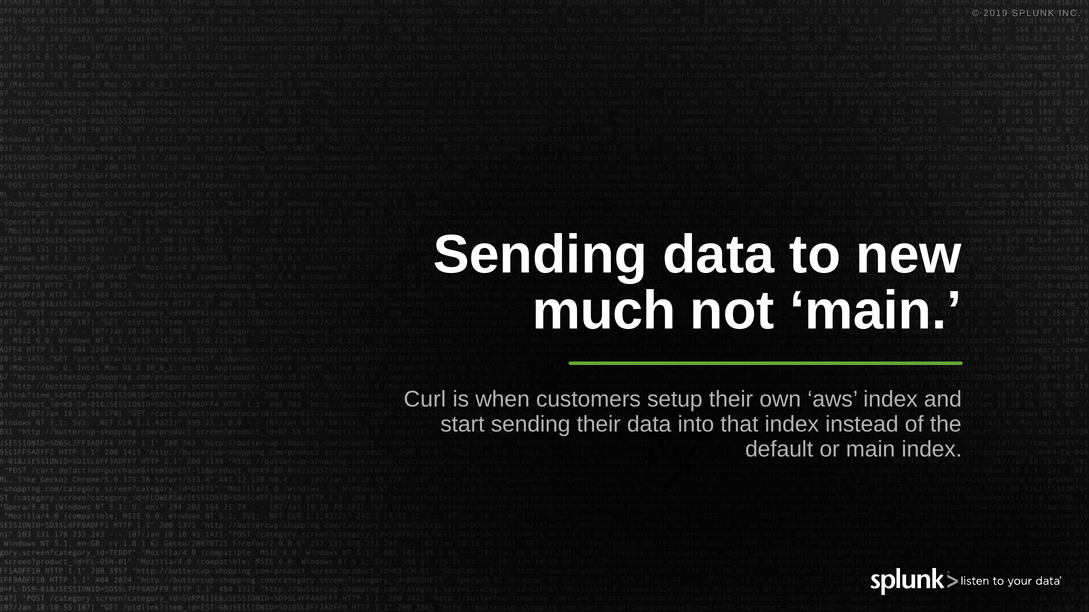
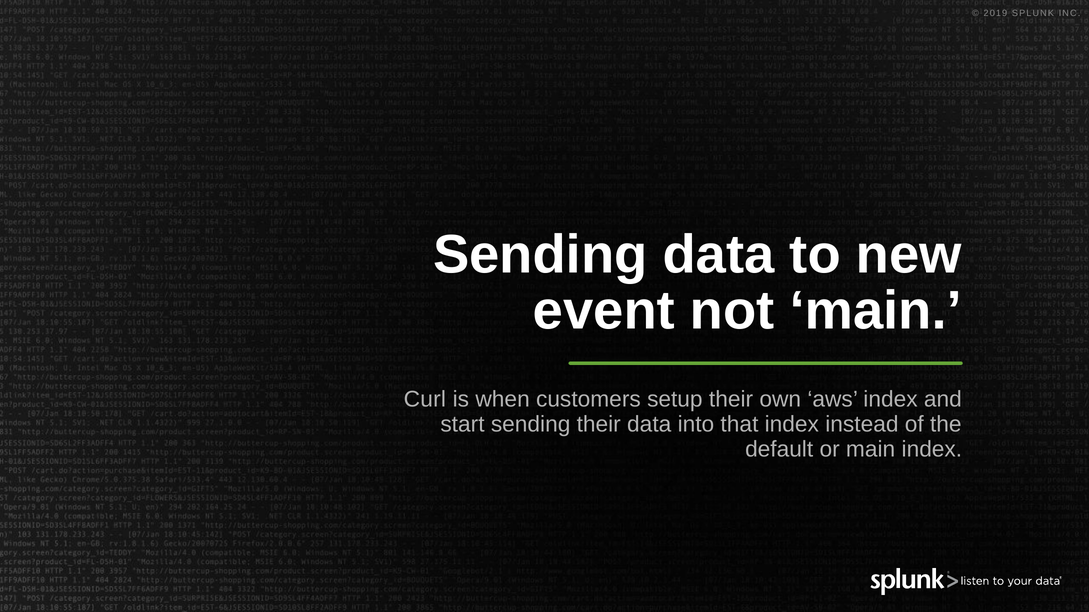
much: much -> event
